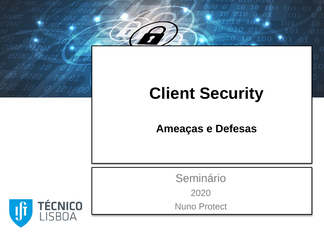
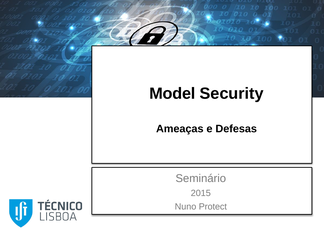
Client: Client -> Model
2020: 2020 -> 2015
